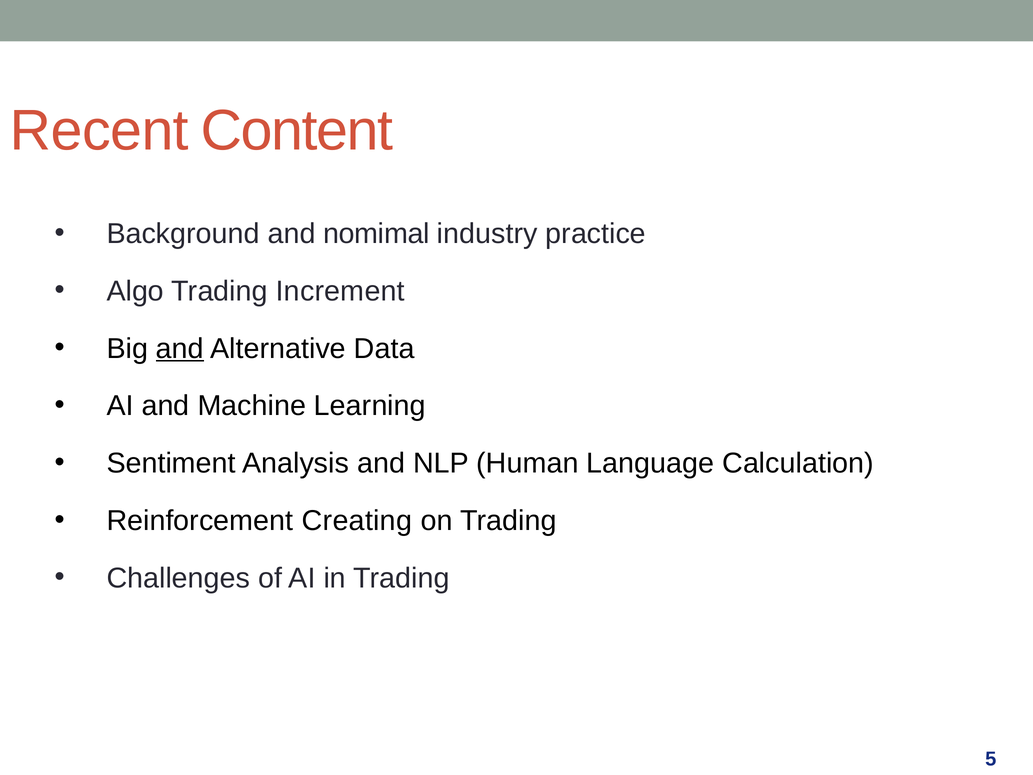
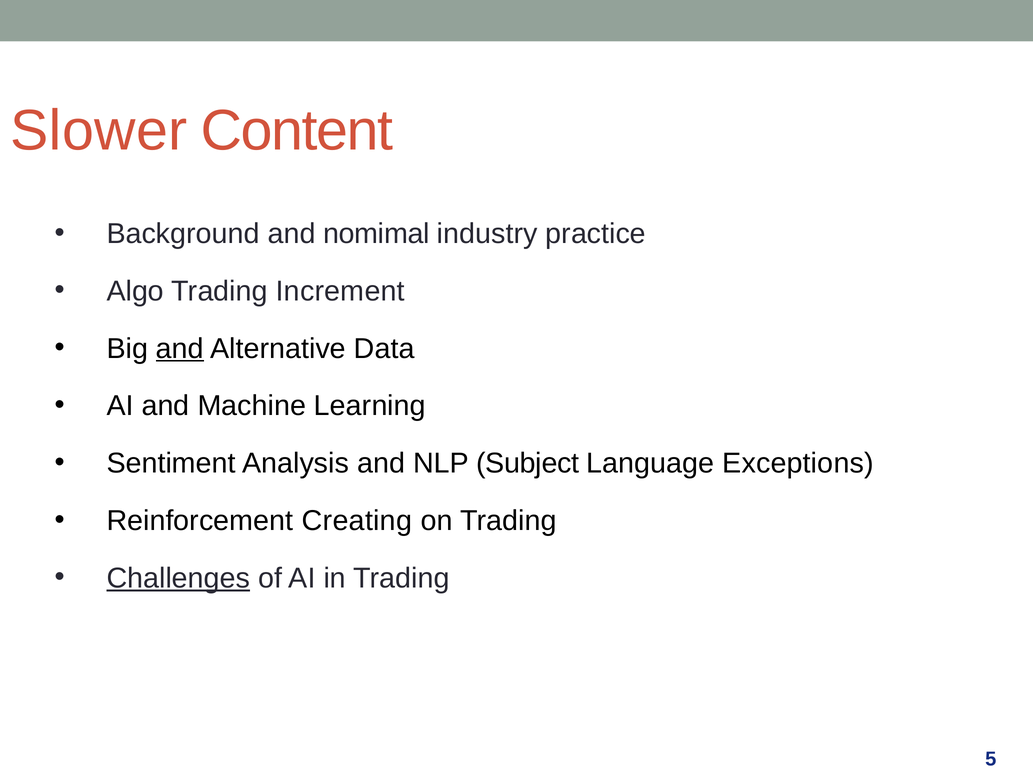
Recent: Recent -> Slower
Human: Human -> Subject
Calculation: Calculation -> Exceptions
Challenges underline: none -> present
